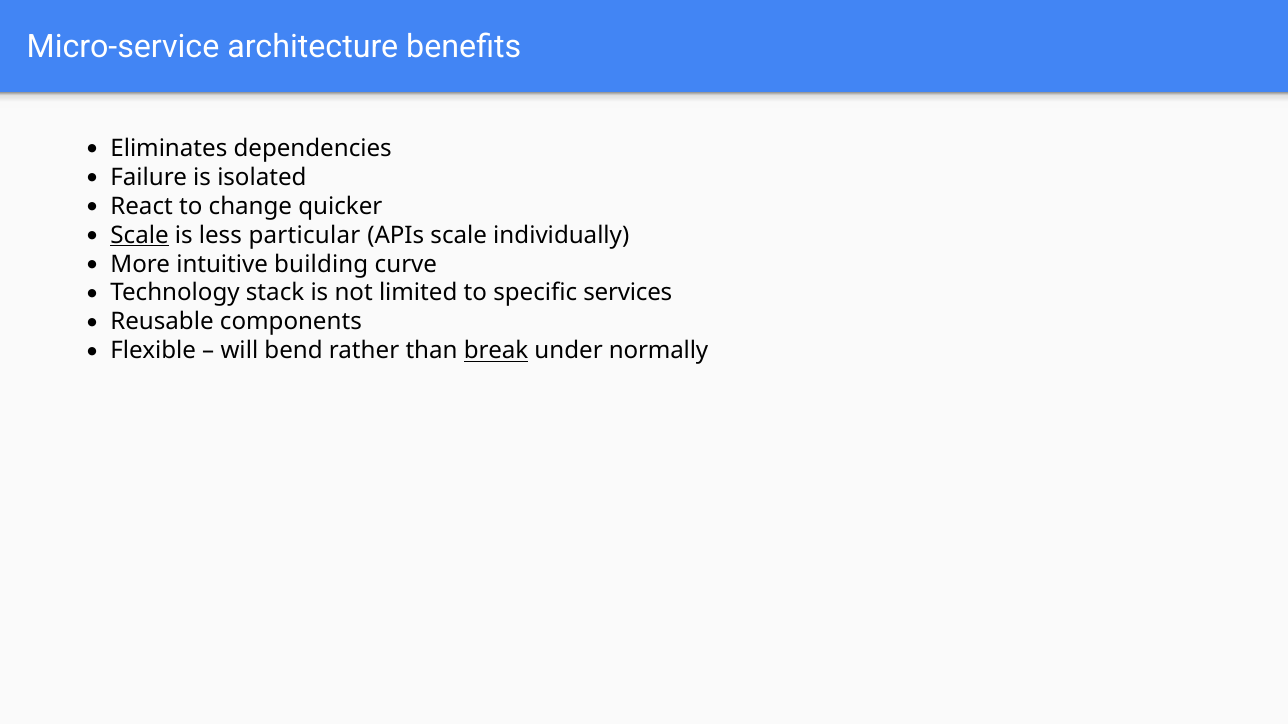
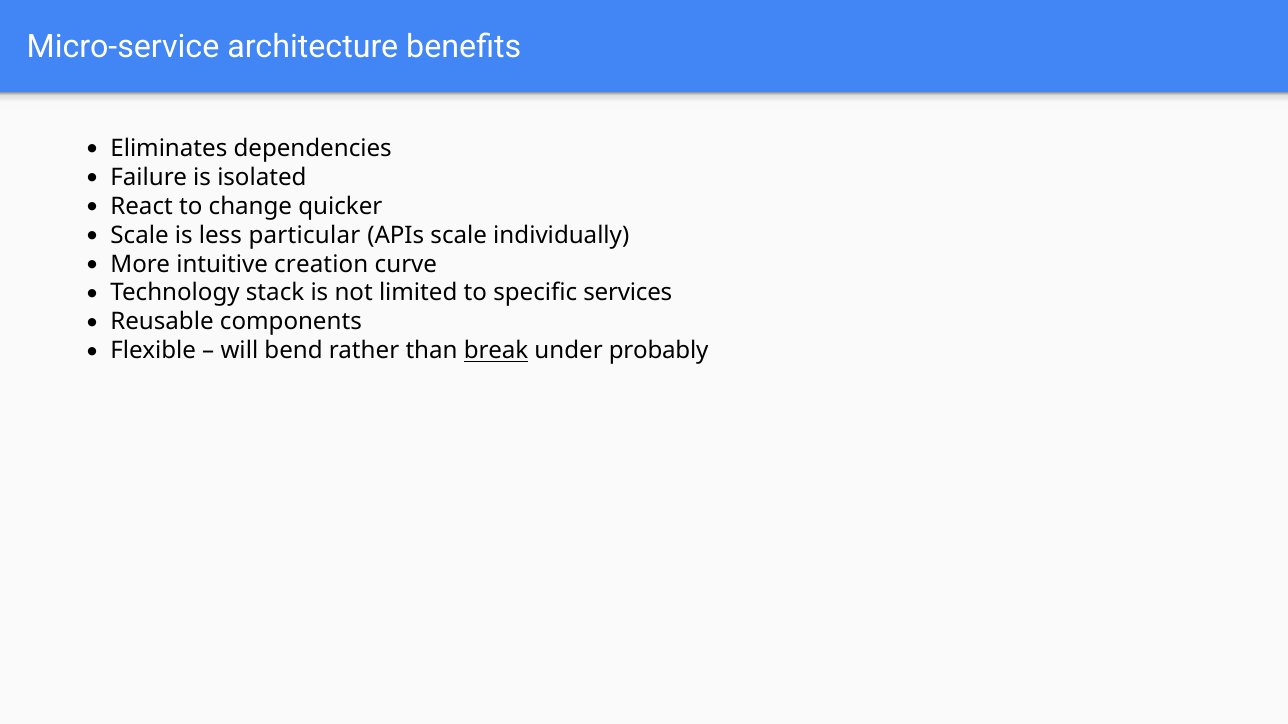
Scale at (140, 235) underline: present -> none
building: building -> creation
normally: normally -> probably
